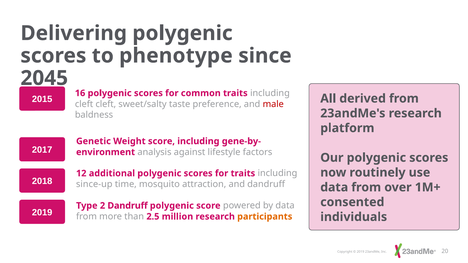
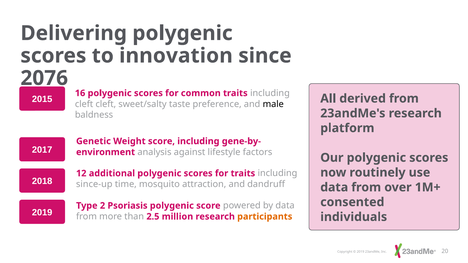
phenotype: phenotype -> innovation
2045: 2045 -> 2076
male colour: red -> black
2 Dandruff: Dandruff -> Psoriasis
